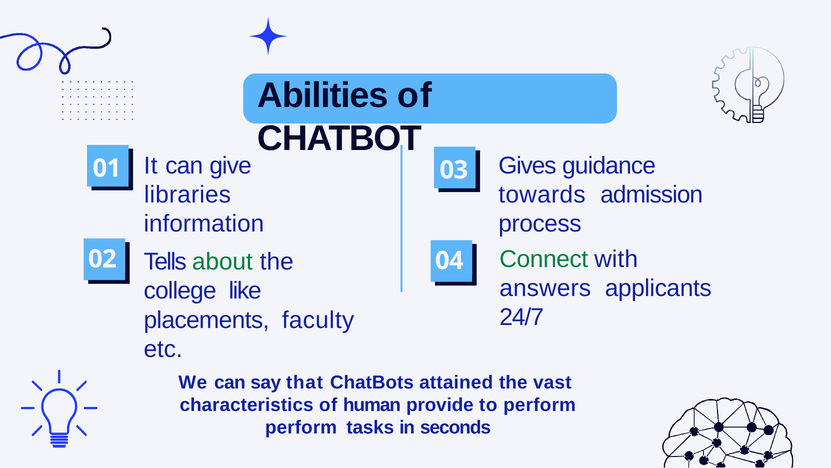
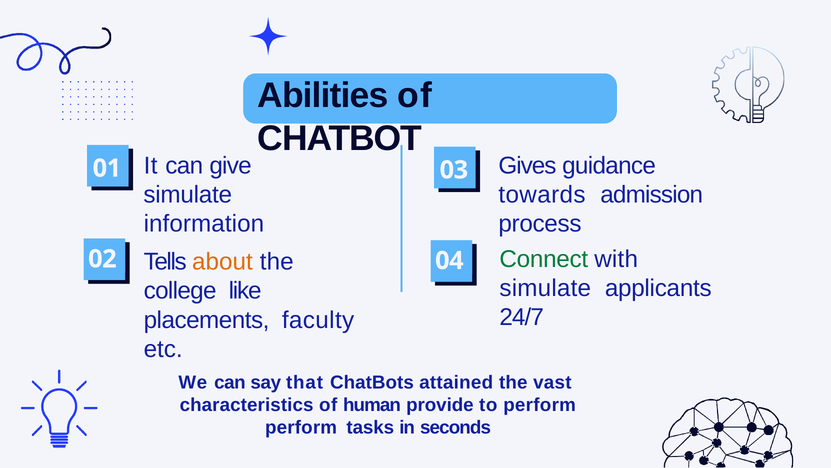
libraries at (187, 194): libraries -> simulate
about colour: green -> orange
answers at (545, 288): answers -> simulate
